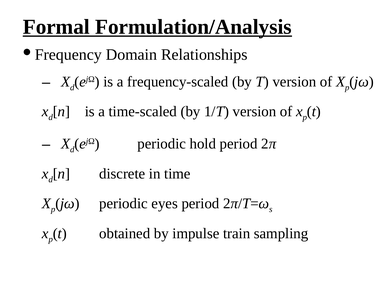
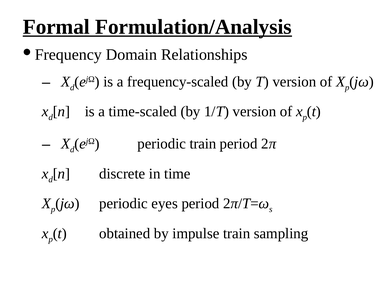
periodic hold: hold -> train
